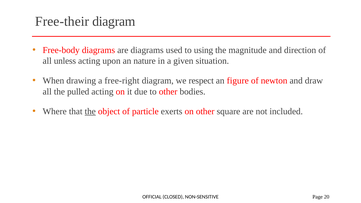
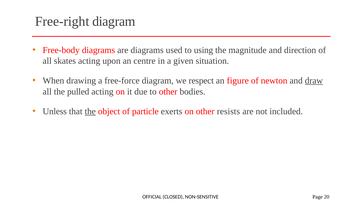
Free-their: Free-their -> Free-right
unless: unless -> skates
nature: nature -> centre
free-right: free-right -> free-force
draw underline: none -> present
Where: Where -> Unless
square: square -> resists
